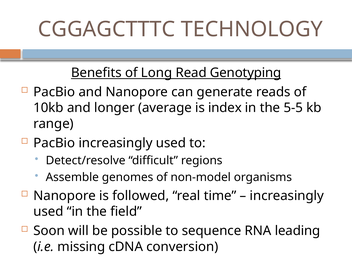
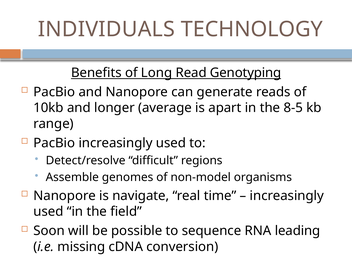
CGGAGCTTTC: CGGAGCTTTC -> INDIVIDUALS
index: index -> apart
5-5: 5-5 -> 8-5
followed: followed -> navigate
